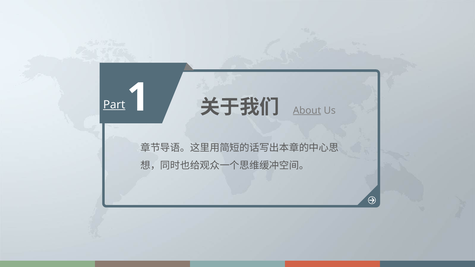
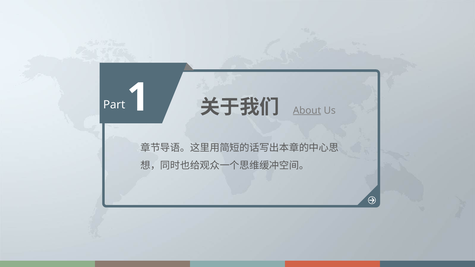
Part underline: present -> none
